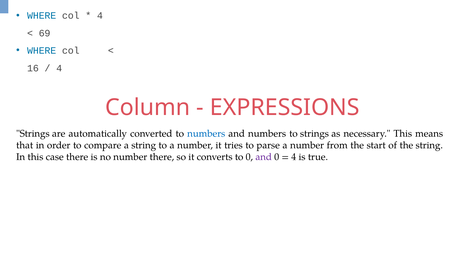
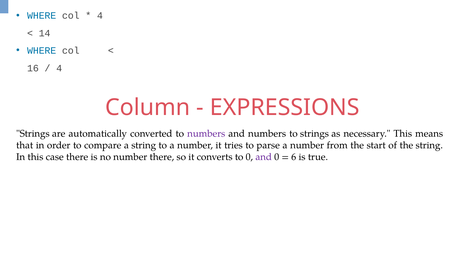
69: 69 -> 14
numbers at (206, 134) colour: blue -> purple
4 at (294, 157): 4 -> 6
